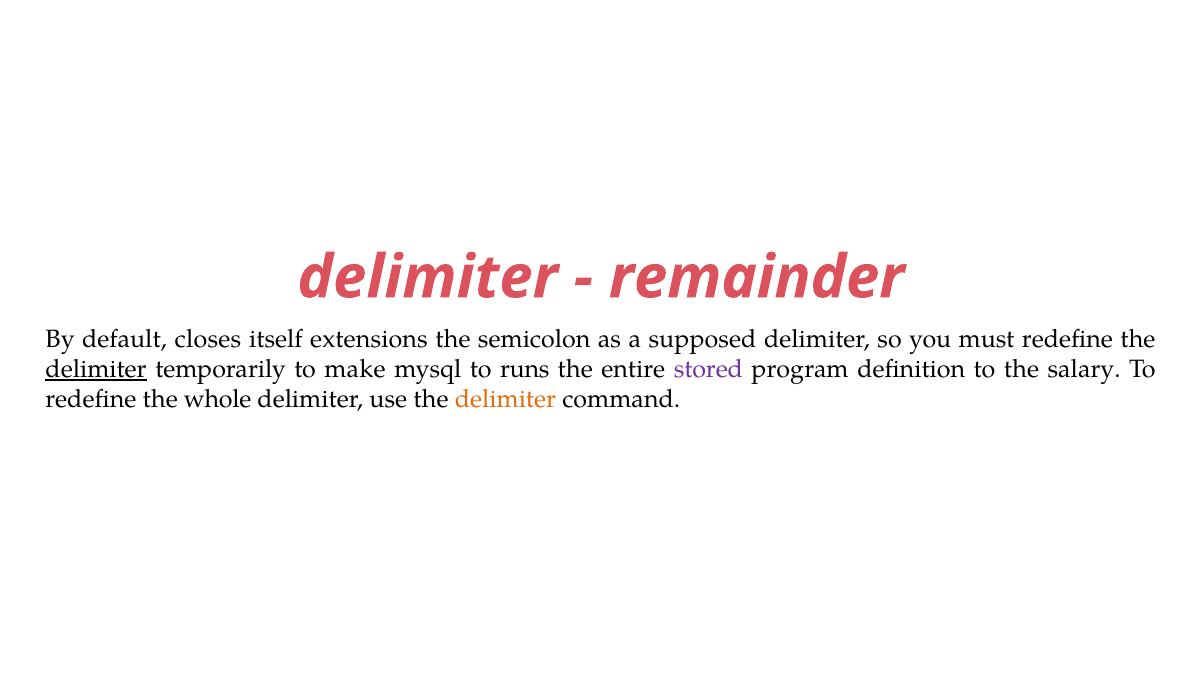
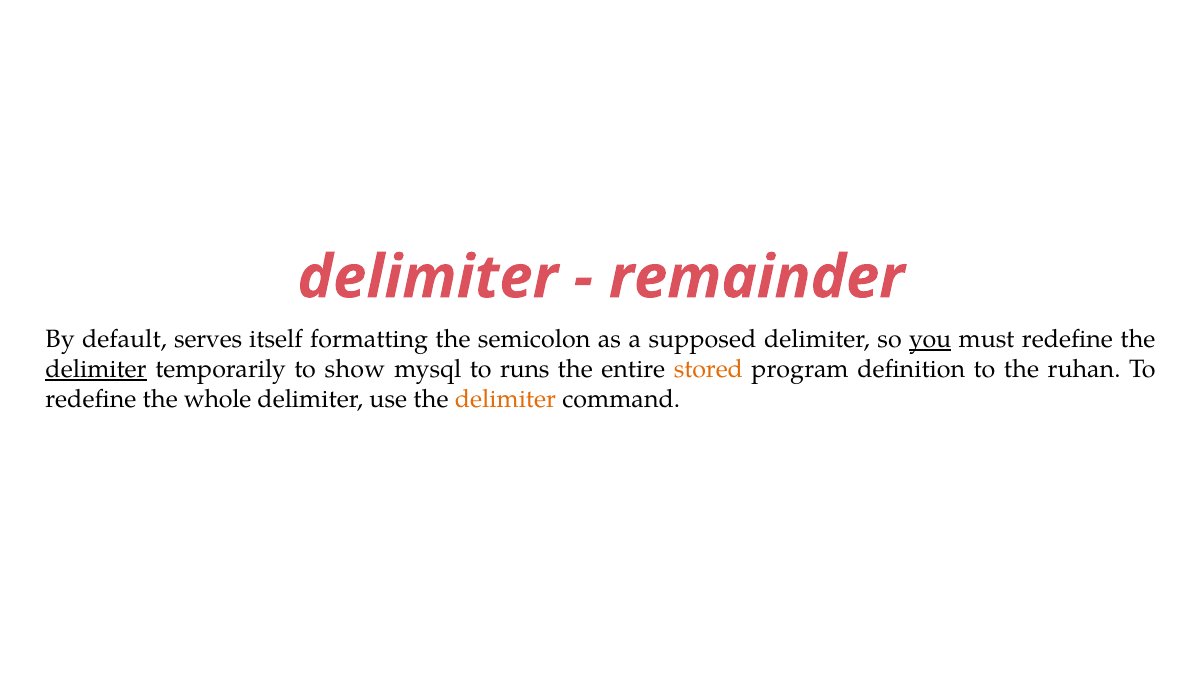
closes: closes -> serves
extensions: extensions -> formatting
you underline: none -> present
make: make -> show
stored colour: purple -> orange
salary: salary -> ruhan
